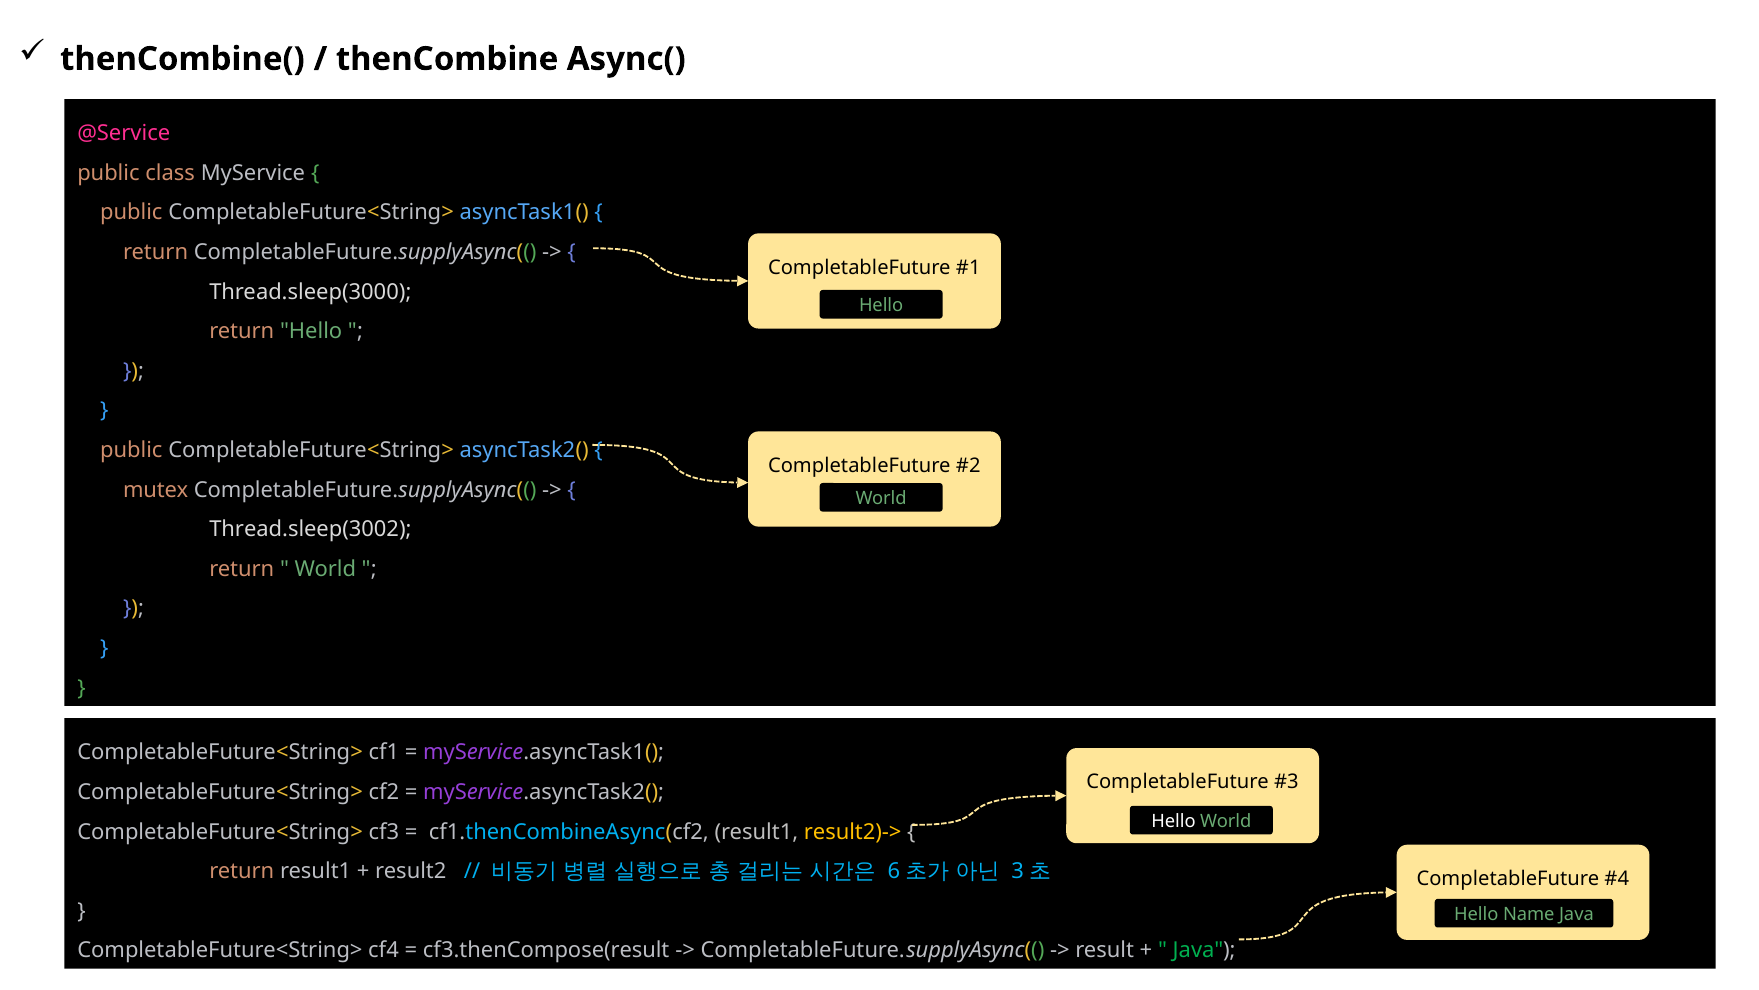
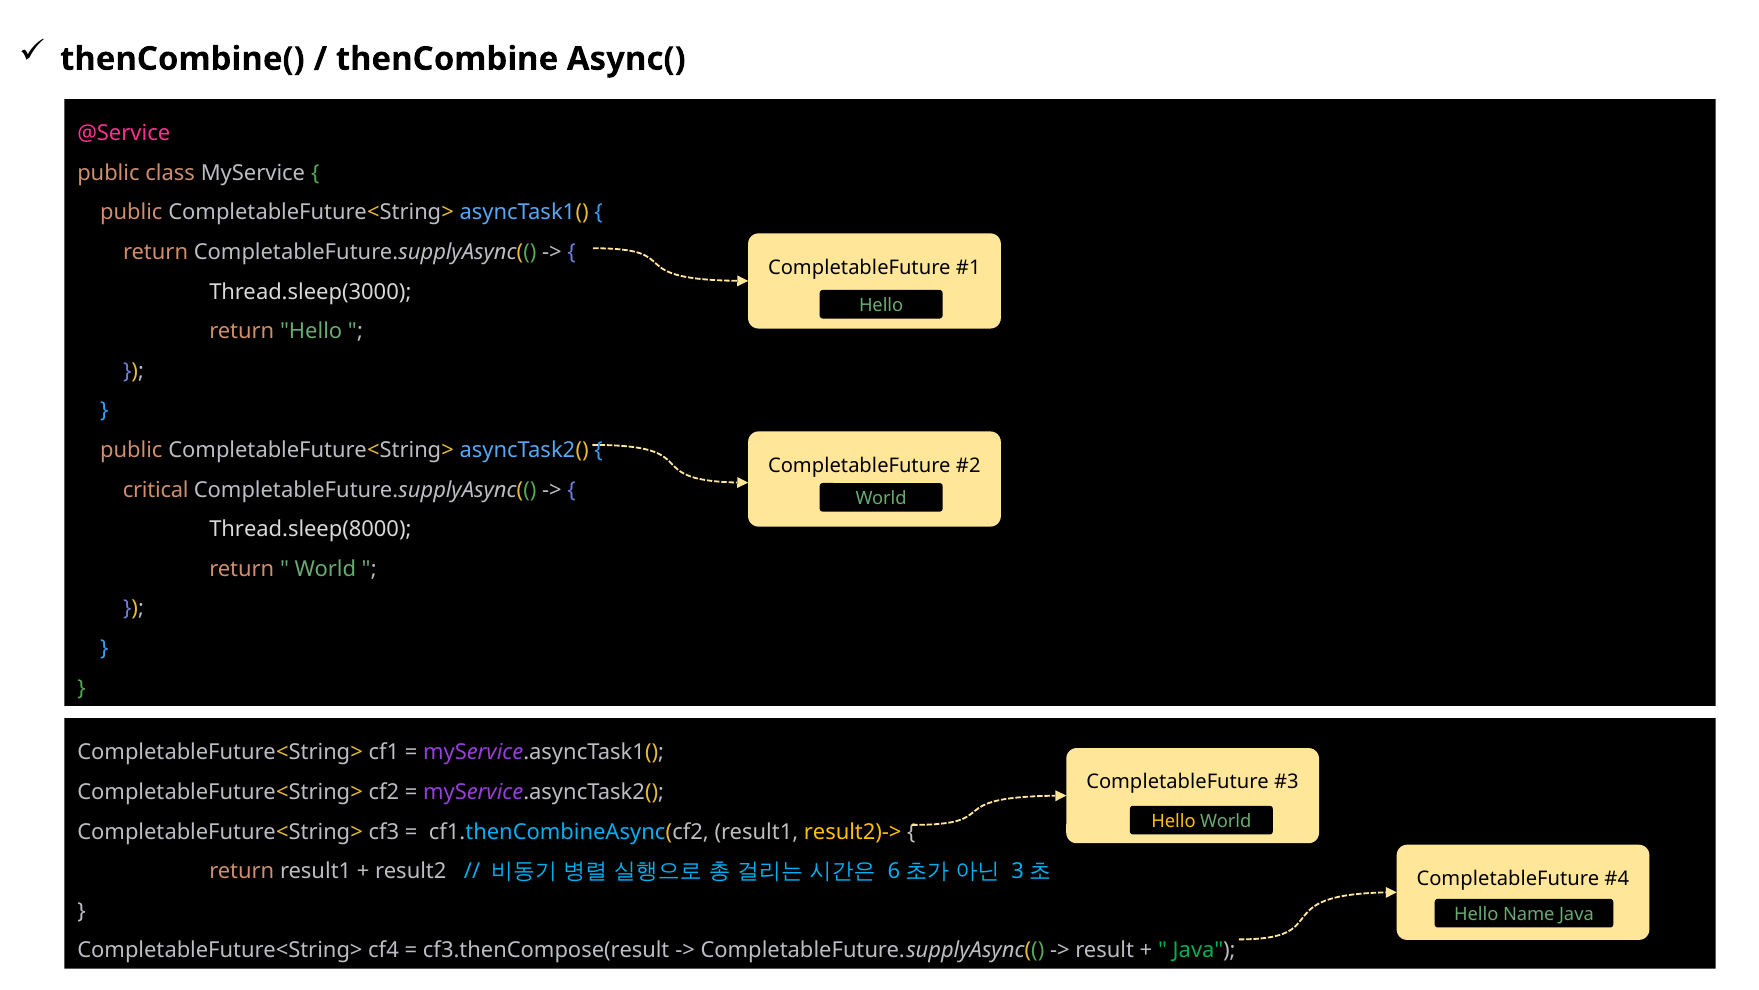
mutex: mutex -> critical
Thread.sleep(3002: Thread.sleep(3002 -> Thread.sleep(8000
Hello at (1173, 821) colour: white -> yellow
